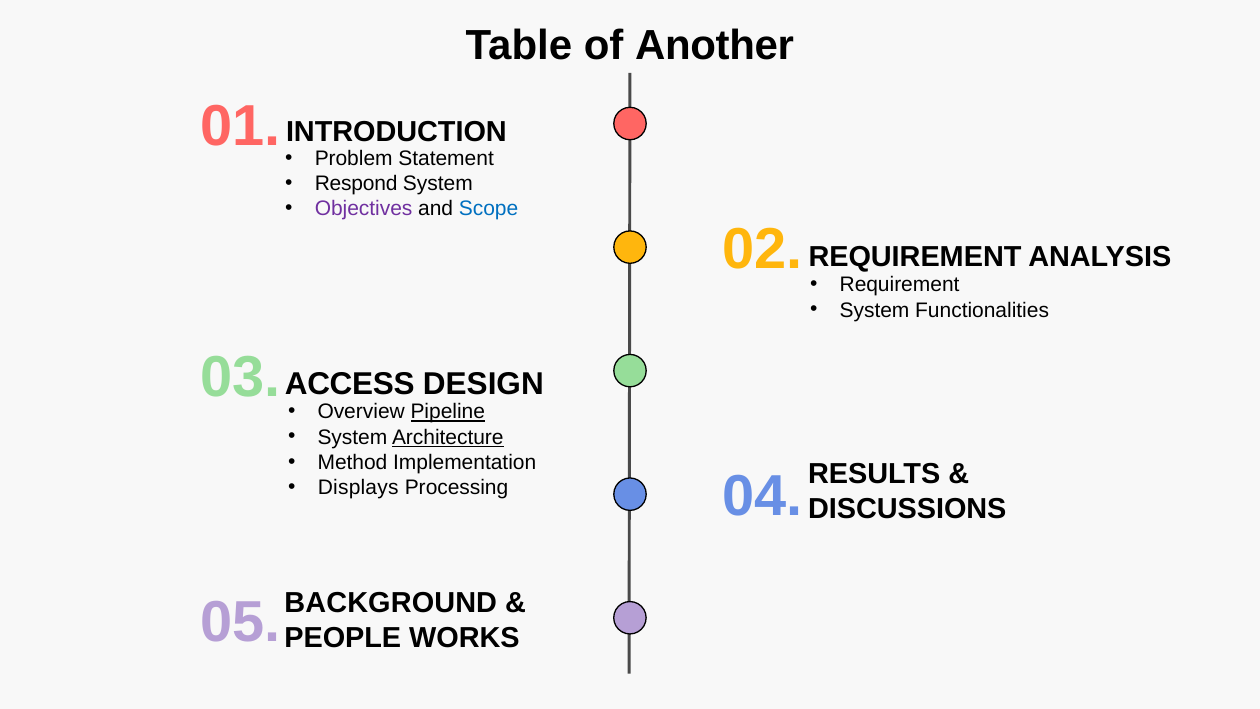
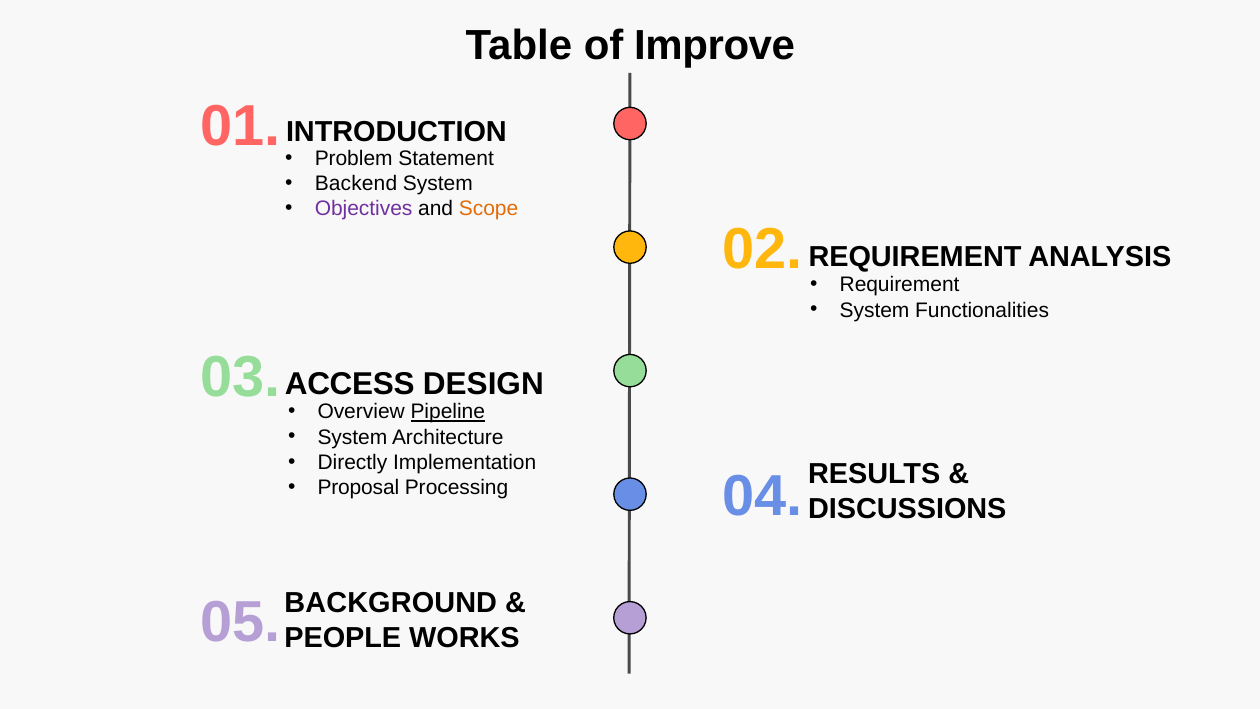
Another: Another -> Improve
Respond: Respond -> Backend
Scope colour: blue -> orange
Architecture underline: present -> none
Method: Method -> Directly
Displays: Displays -> Proposal
